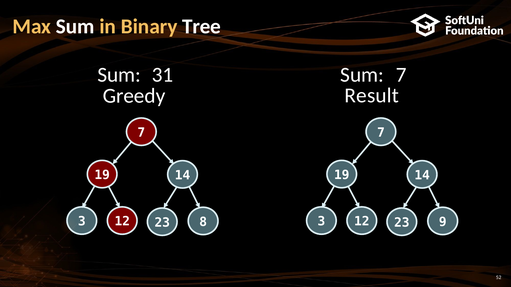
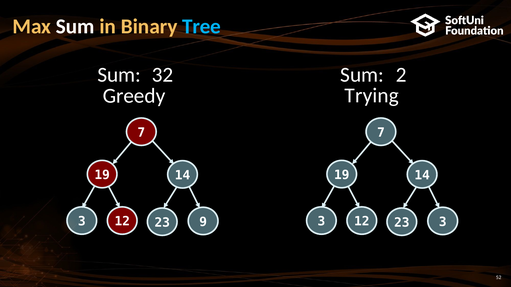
Tree colour: white -> light blue
31: 31 -> 32
Sum 7: 7 -> 2
Result: Result -> Trying
8: 8 -> 9
23 9: 9 -> 3
